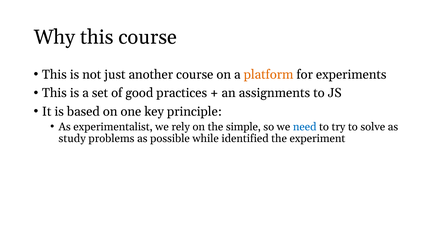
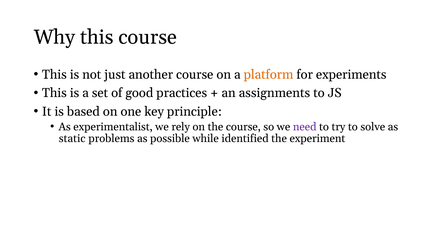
the simple: simple -> course
need colour: blue -> purple
study: study -> static
